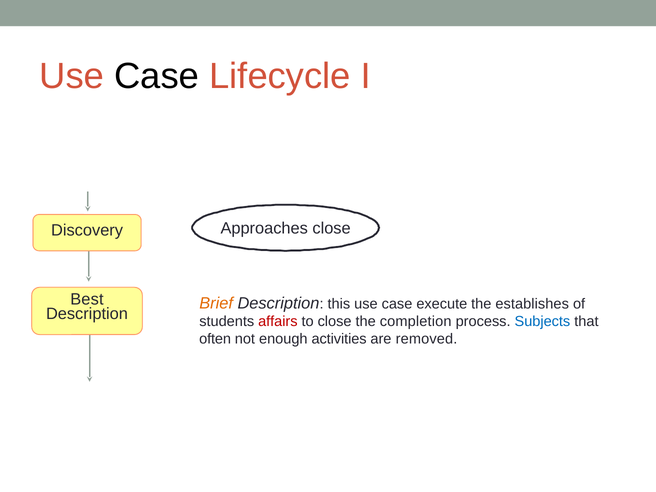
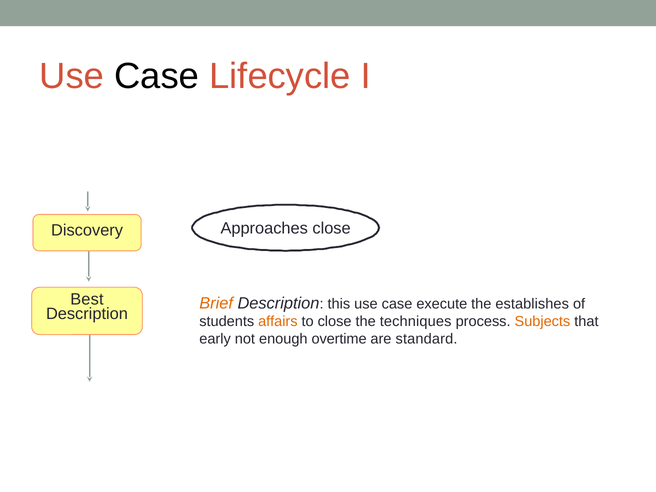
affairs colour: red -> orange
completion: completion -> techniques
Subjects colour: blue -> orange
often: often -> early
activities: activities -> overtime
removed: removed -> standard
